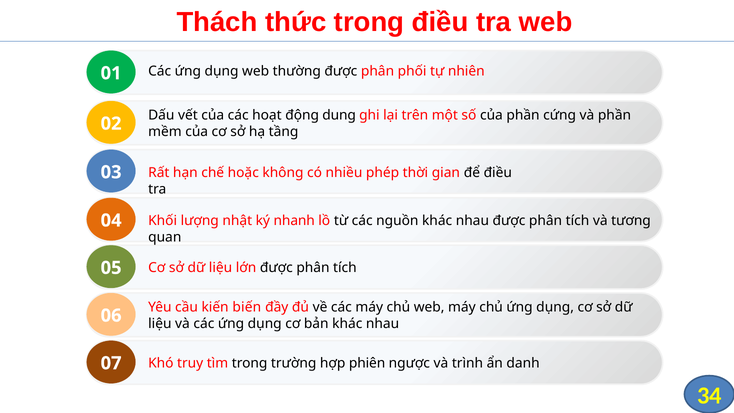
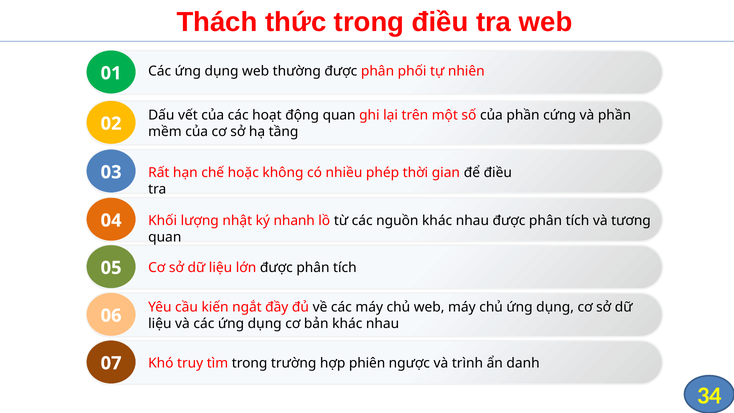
động dung: dung -> quan
biến: biến -> ngắt
